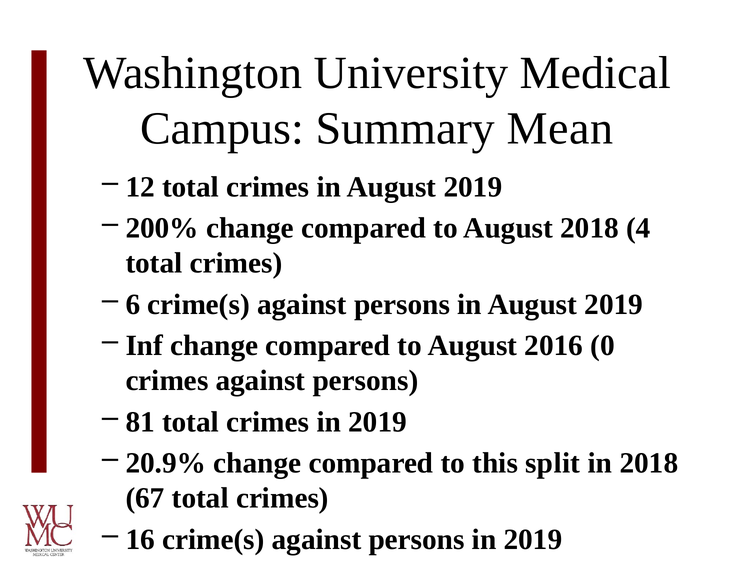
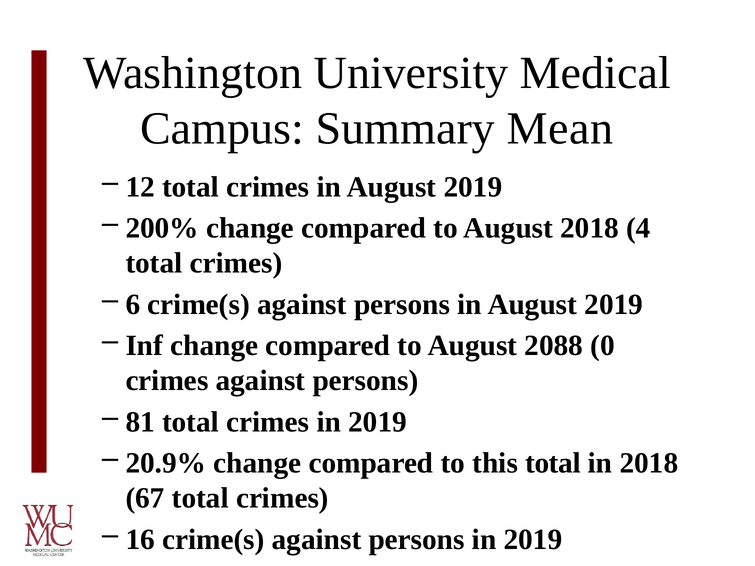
2016: 2016 -> 2088
this split: split -> total
